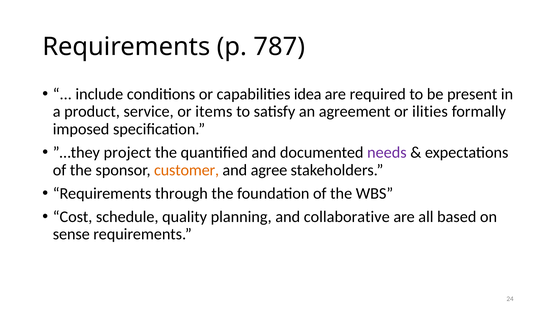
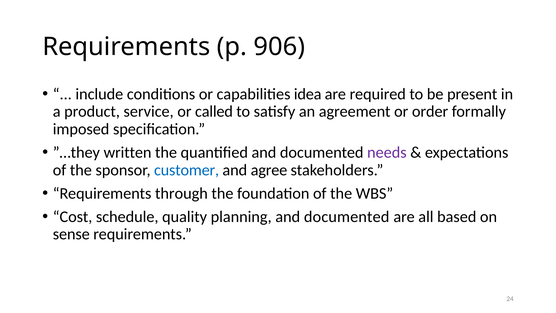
787: 787 -> 906
items: items -> called
ilities: ilities -> order
project: project -> written
customer colour: orange -> blue
planning and collaborative: collaborative -> documented
